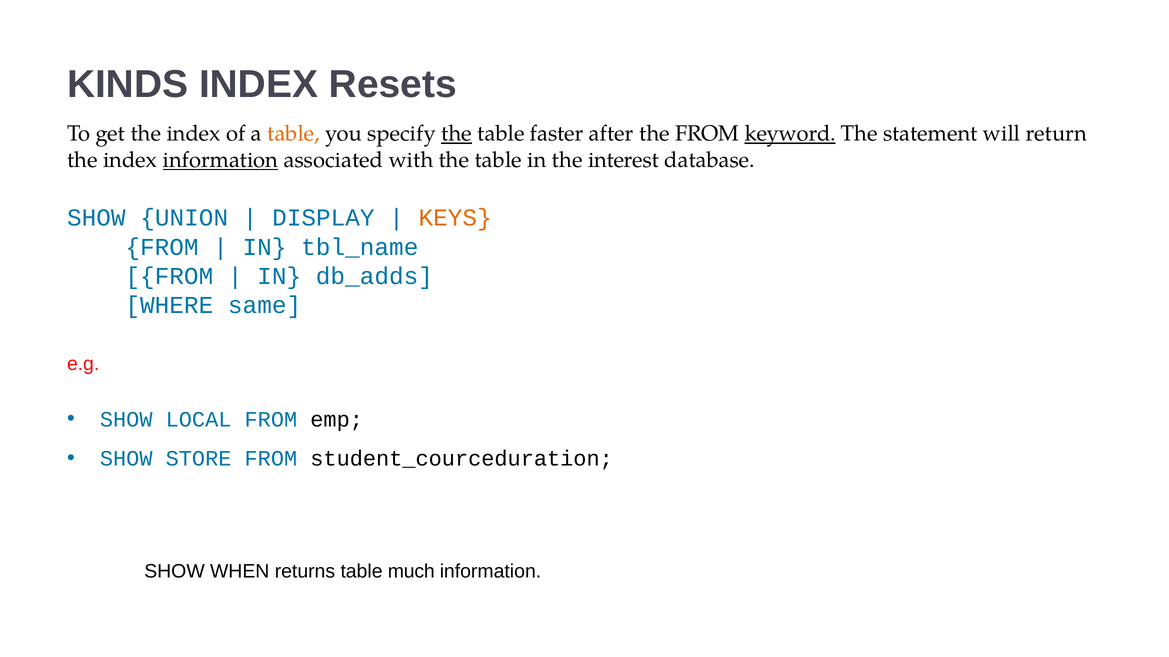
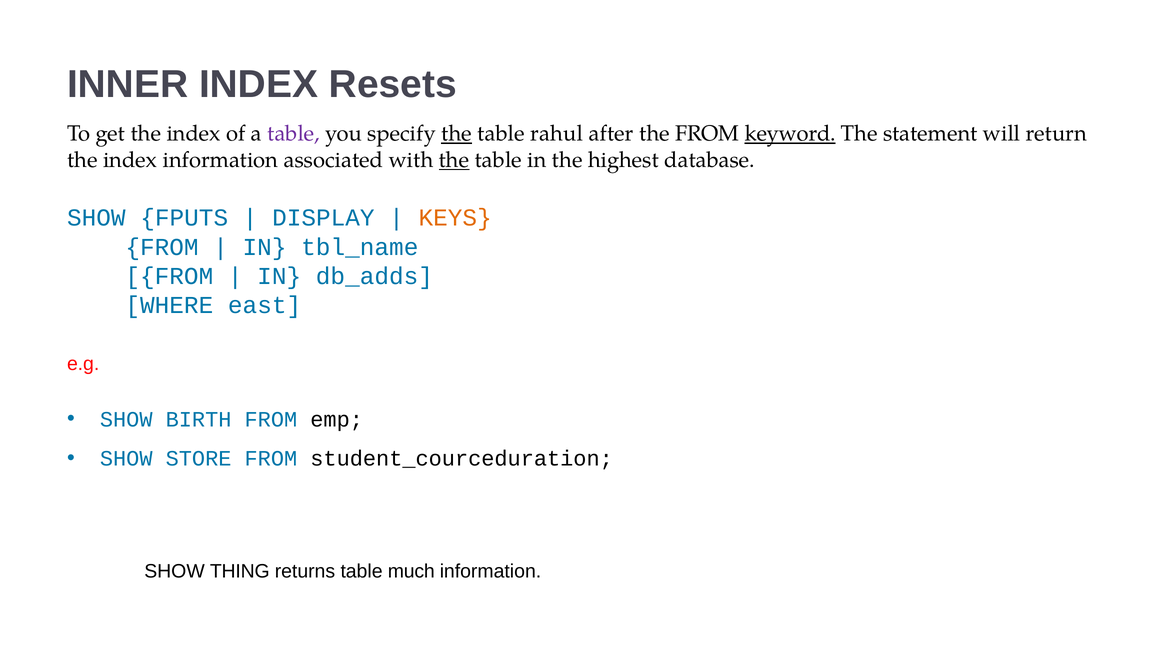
KINDS: KINDS -> INNER
table at (294, 134) colour: orange -> purple
faster: faster -> rahul
information at (220, 160) underline: present -> none
the at (454, 160) underline: none -> present
interest: interest -> highest
UNION: UNION -> FPUTS
same: same -> east
LOCAL: LOCAL -> BIRTH
WHEN: WHEN -> THING
